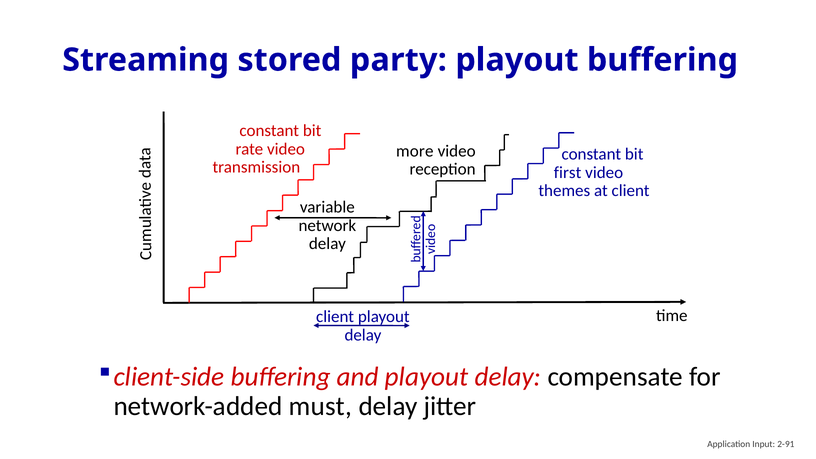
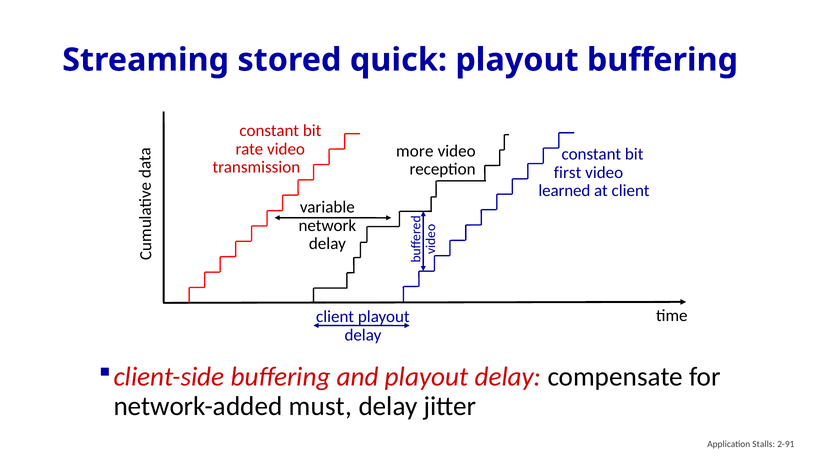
party: party -> quick
themes: themes -> learned
Input: Input -> Stalls
